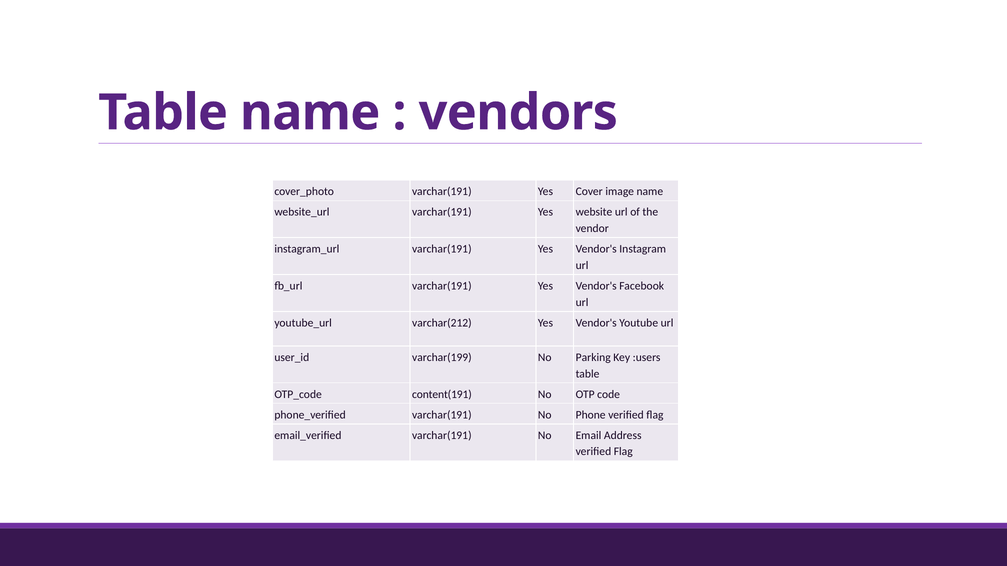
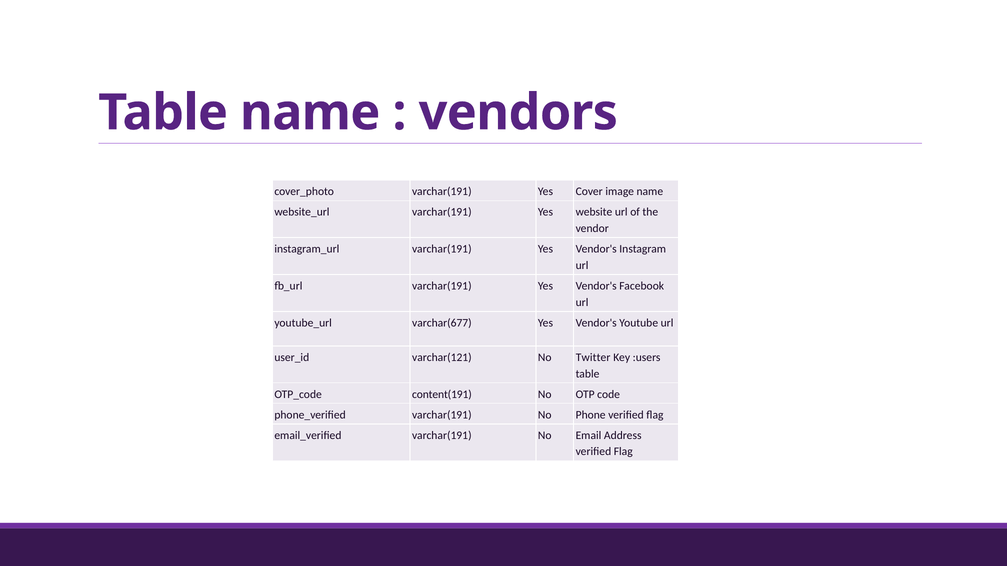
varchar(212: varchar(212 -> varchar(677
varchar(199: varchar(199 -> varchar(121
Parking: Parking -> Twitter
